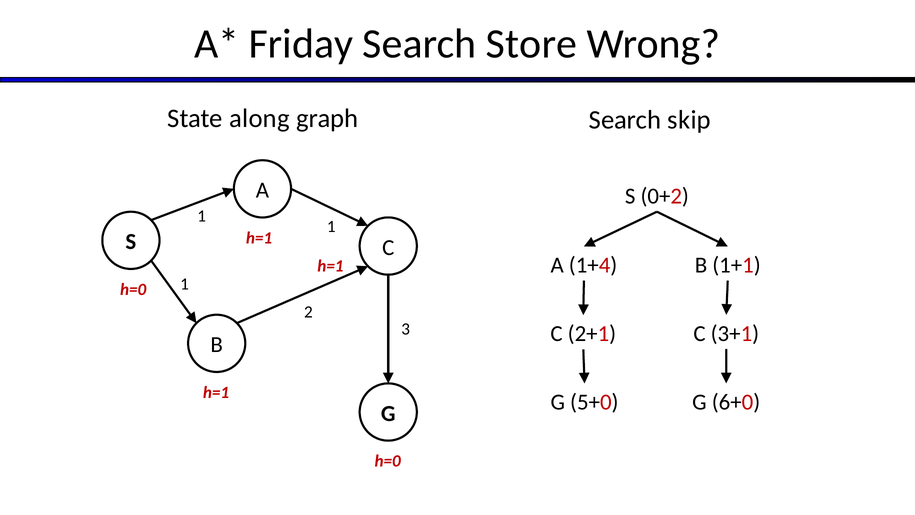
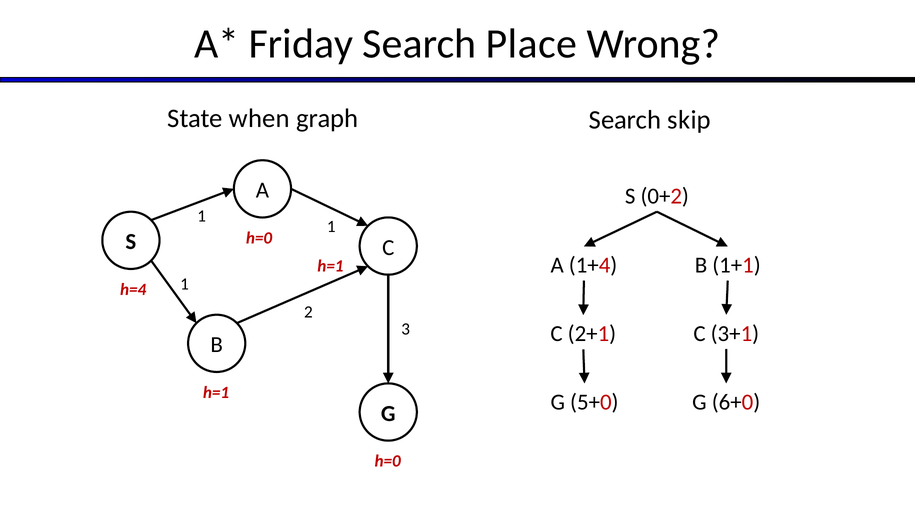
Store: Store -> Place
along: along -> when
h=1 at (259, 238): h=1 -> h=0
h=0 at (133, 289): h=0 -> h=4
